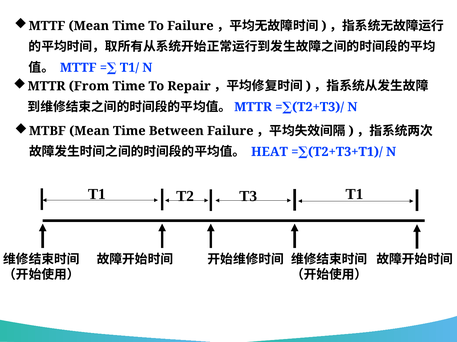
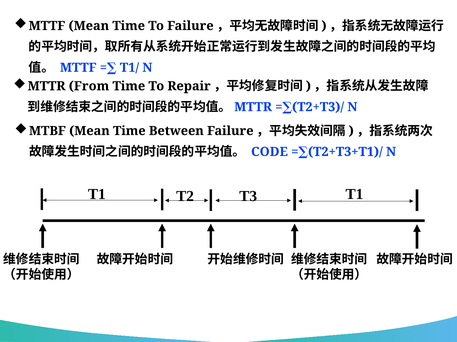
HEAT: HEAT -> CODE
